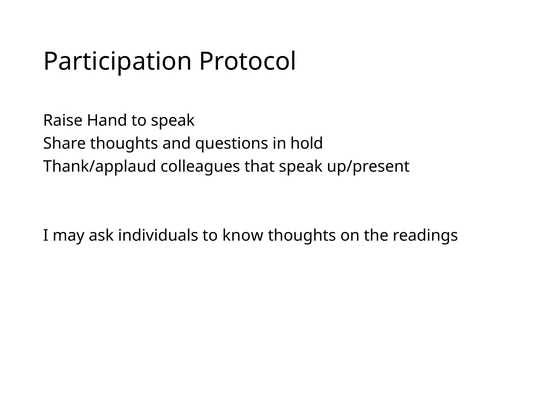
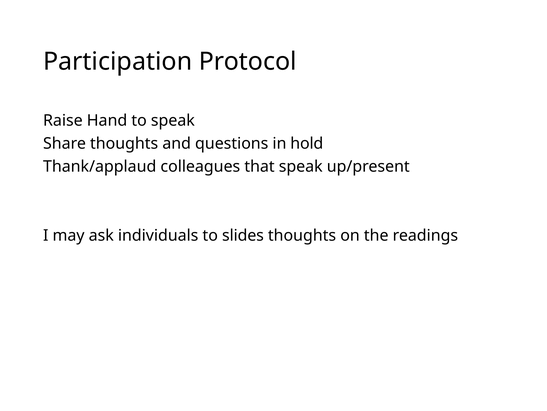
know: know -> slides
